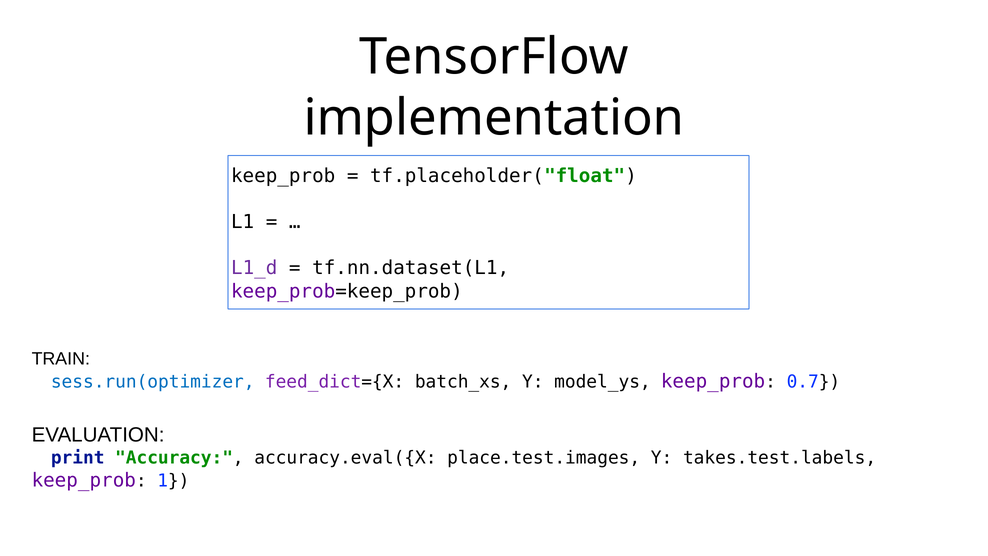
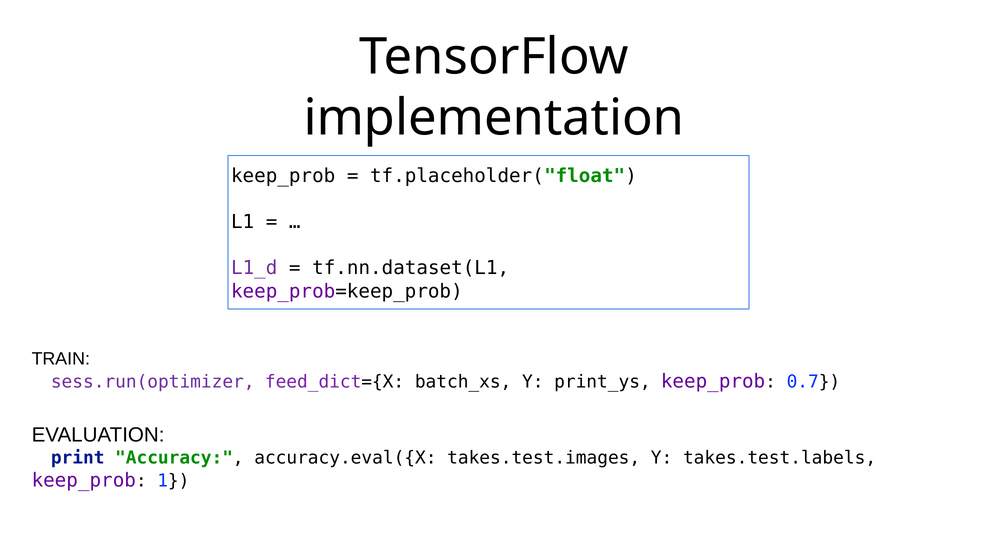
sess.run(optimizer colour: blue -> purple
model_ys: model_ys -> print_ys
place.test.images: place.test.images -> takes.test.images
